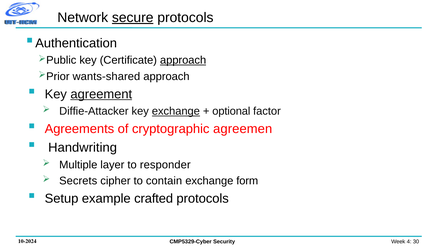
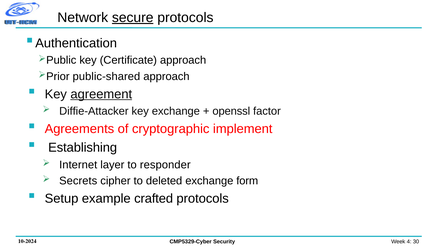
approach at (183, 60) underline: present -> none
wants-shared: wants-shared -> public-shared
exchange at (176, 111) underline: present -> none
optional: optional -> openssl
agreemen: agreemen -> implement
Handwriting: Handwriting -> Establishing
Multiple: Multiple -> Internet
contain: contain -> deleted
